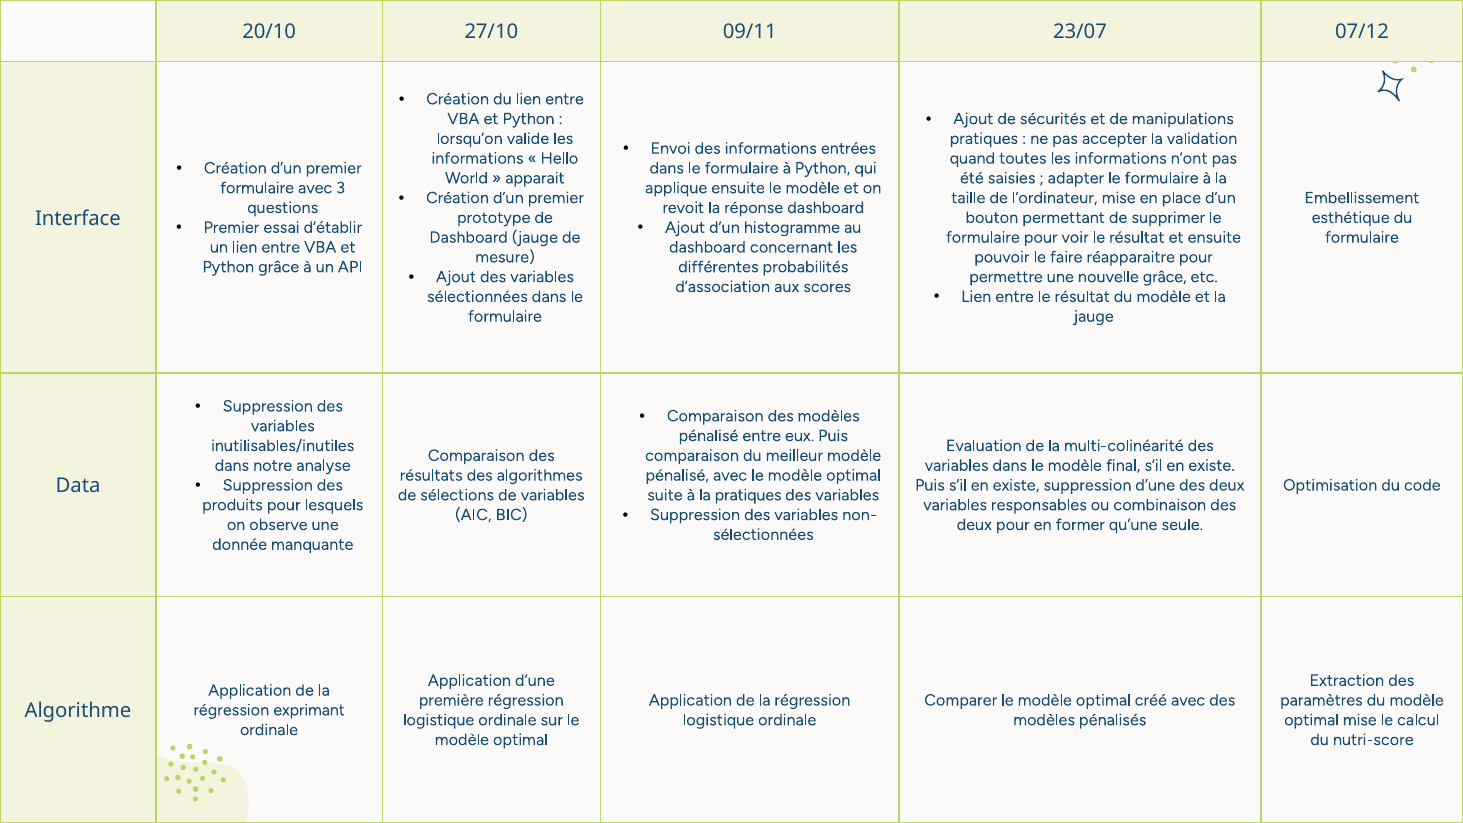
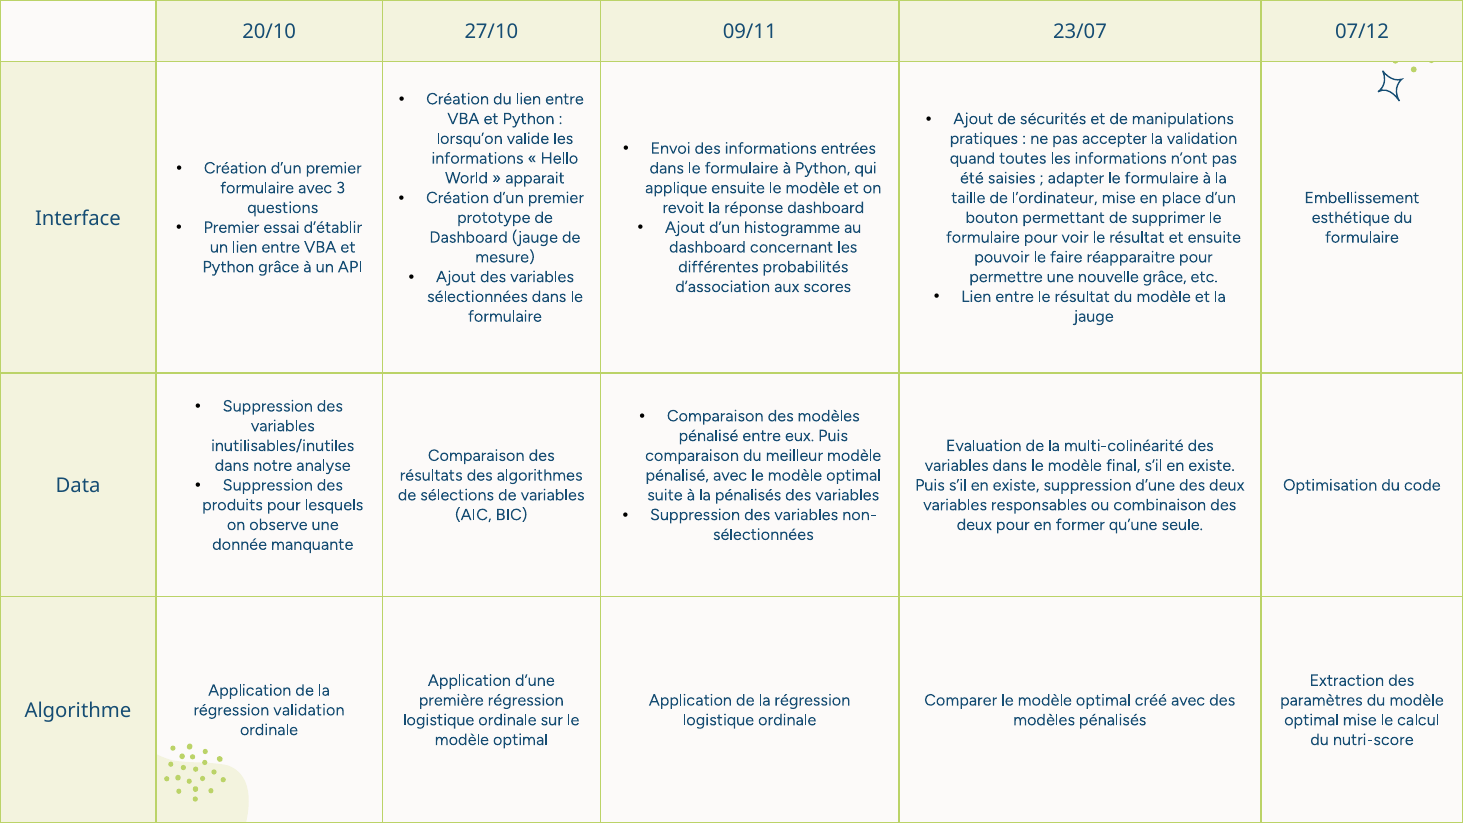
la pratiques: pratiques -> pénalisés
régression exprimant: exprimant -> validation
